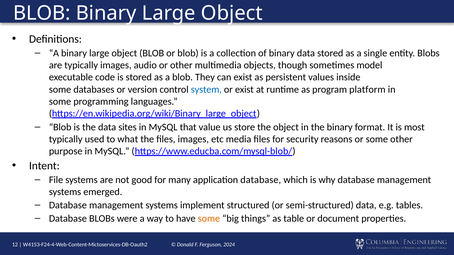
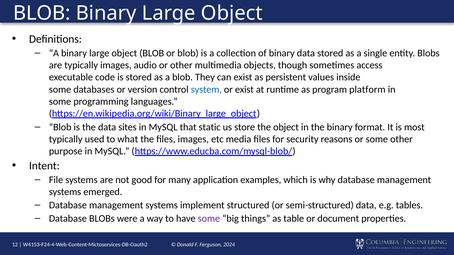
model: model -> access
value: value -> static
application database: database -> examples
some at (209, 219) colour: orange -> purple
